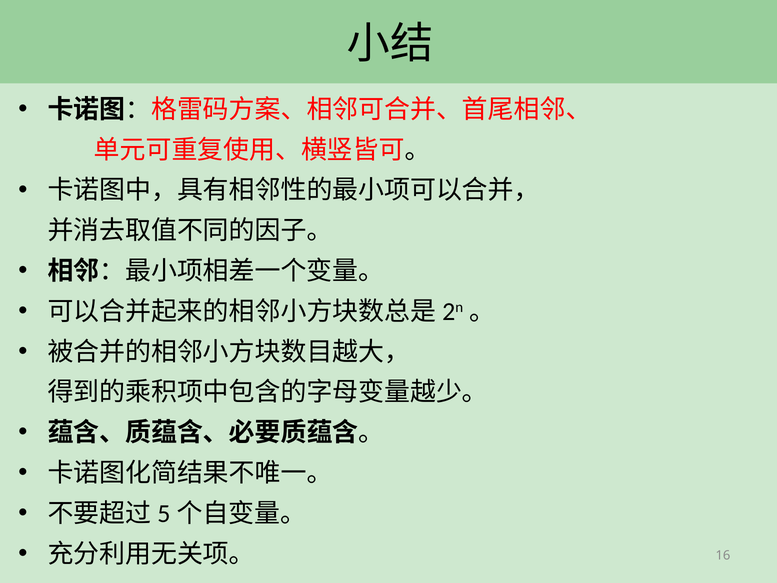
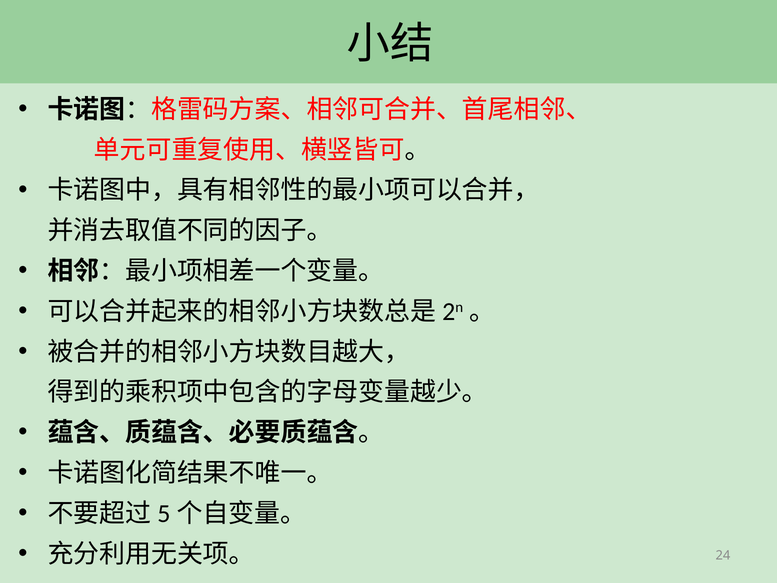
16: 16 -> 24
